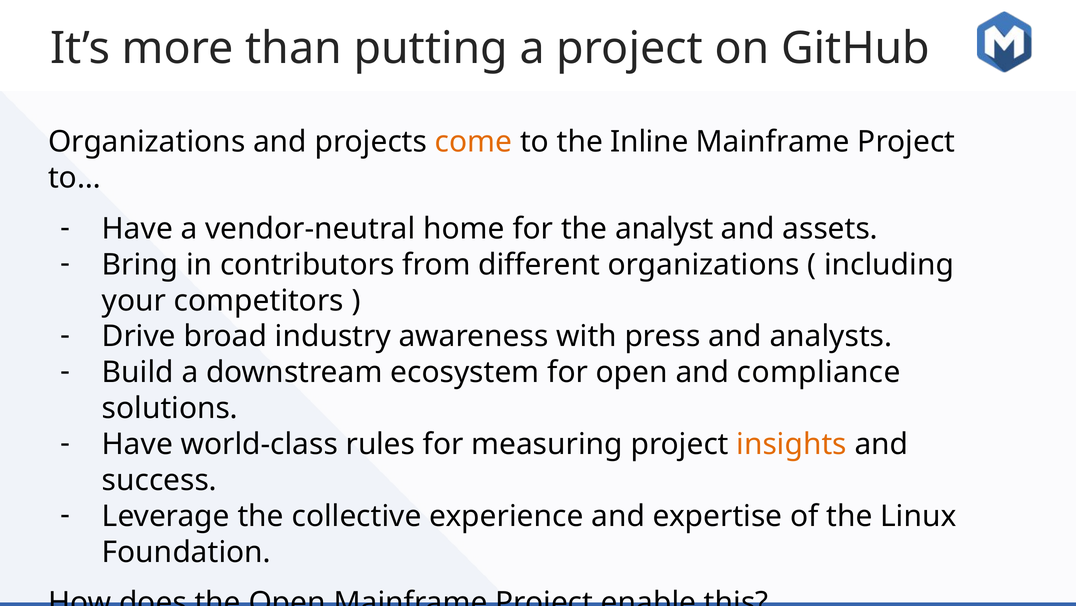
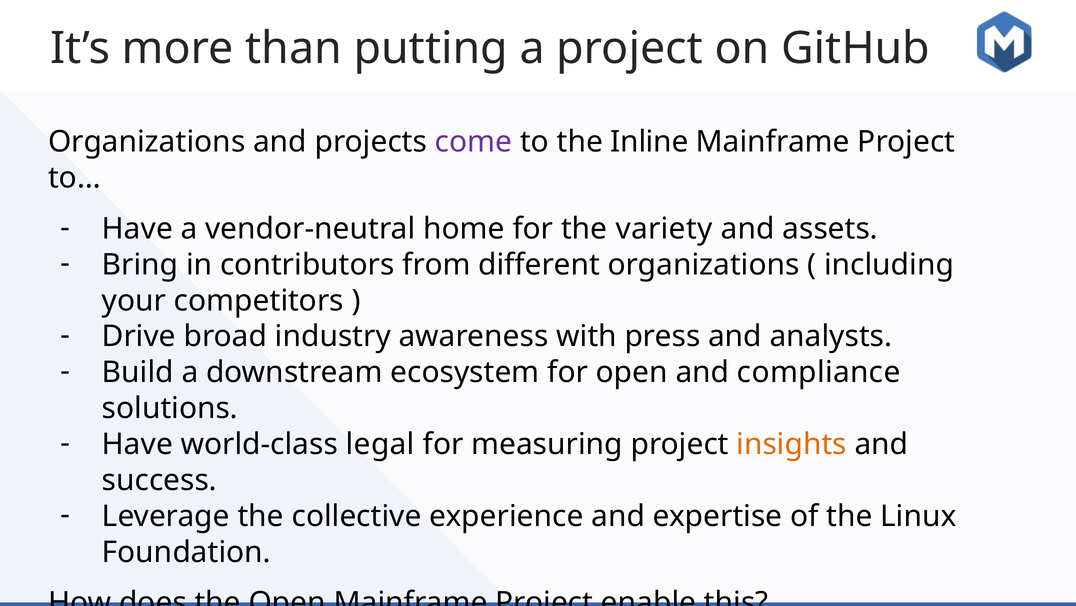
come colour: orange -> purple
analyst: analyst -> variety
rules: rules -> legal
